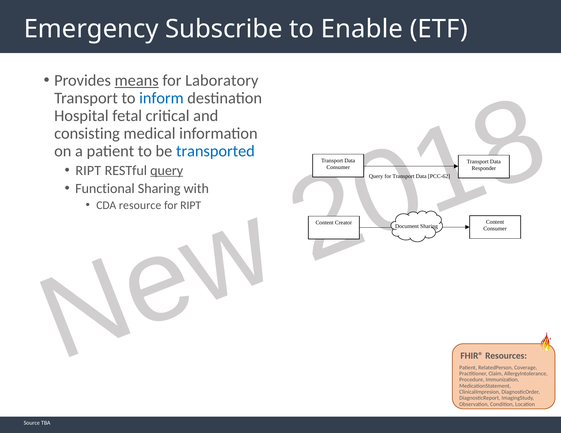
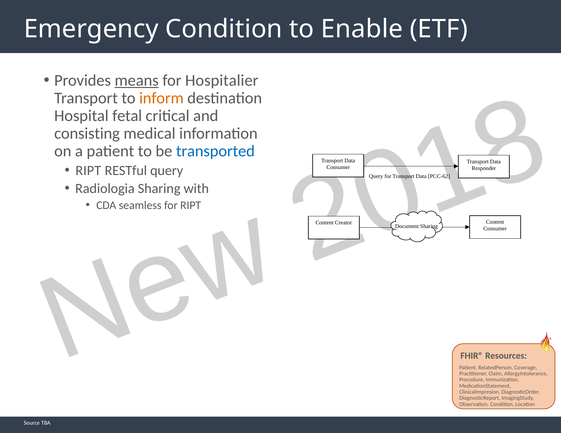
Emergency Subscribe: Subscribe -> Condition
Laboratory: Laboratory -> Hospitalier
inform colour: blue -> orange
query at (167, 171) underline: present -> none
Functional: Functional -> Radiologia
resource: resource -> seamless
